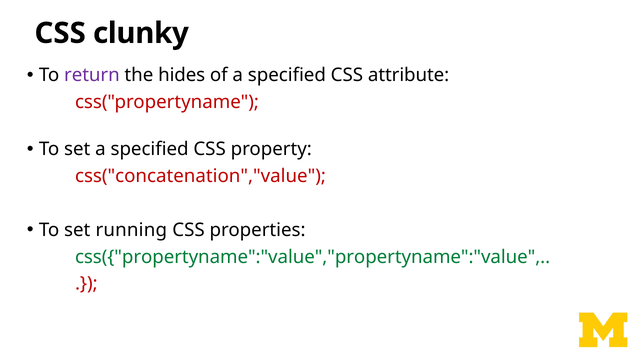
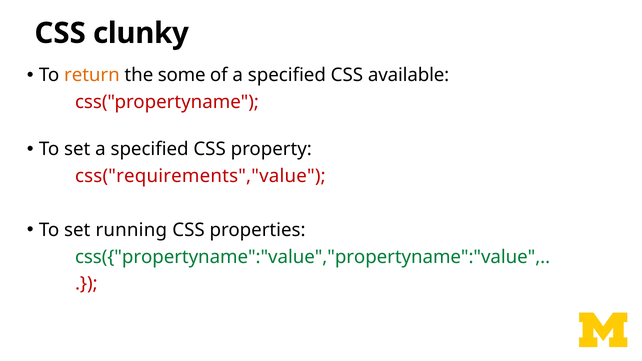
return colour: purple -> orange
hides: hides -> some
attribute: attribute -> available
css("concatenation","value: css("concatenation","value -> css("requirements","value
